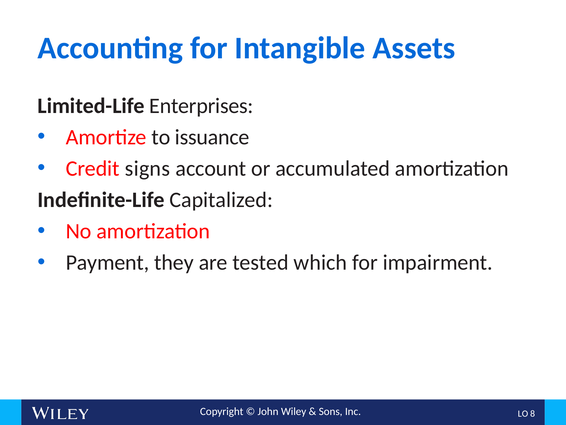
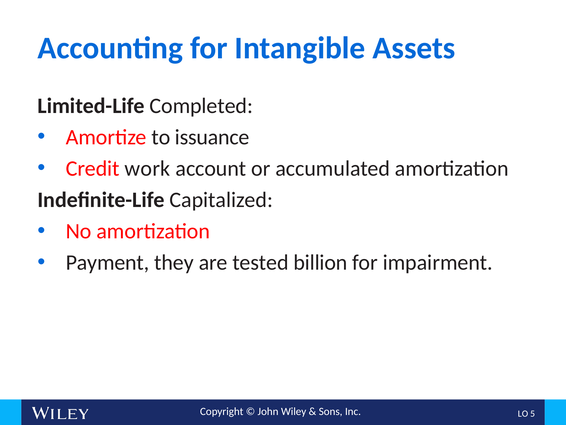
Enterprises: Enterprises -> Completed
signs: signs -> work
which: which -> billion
8: 8 -> 5
